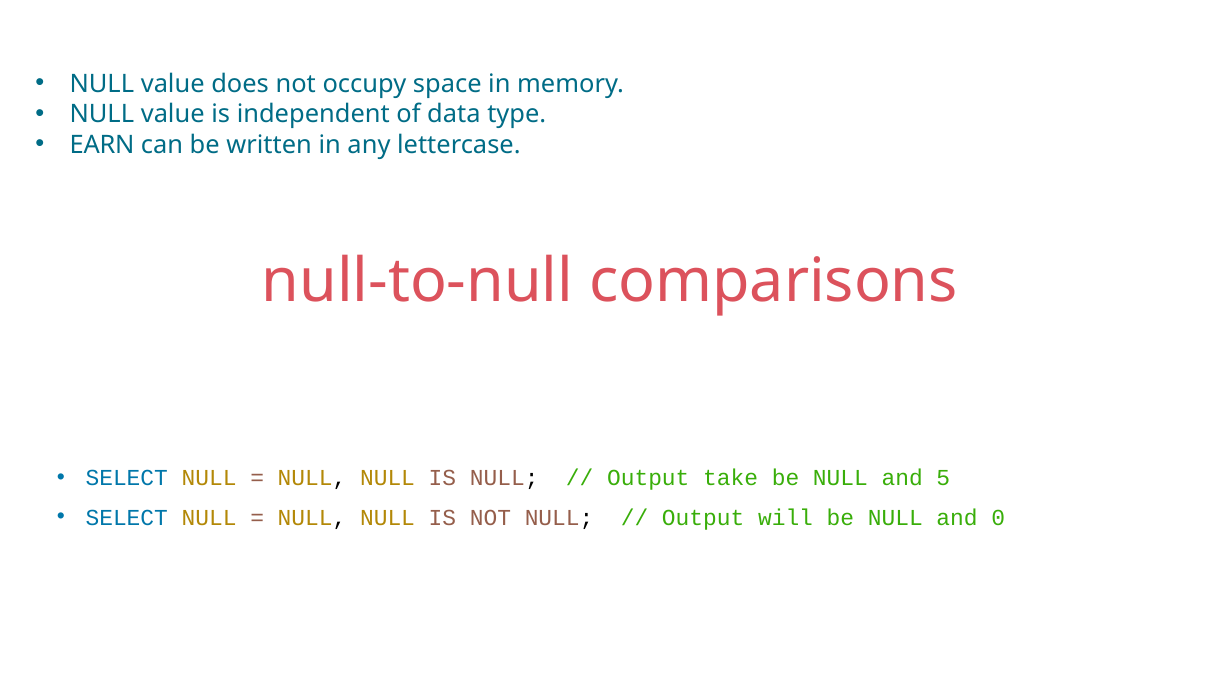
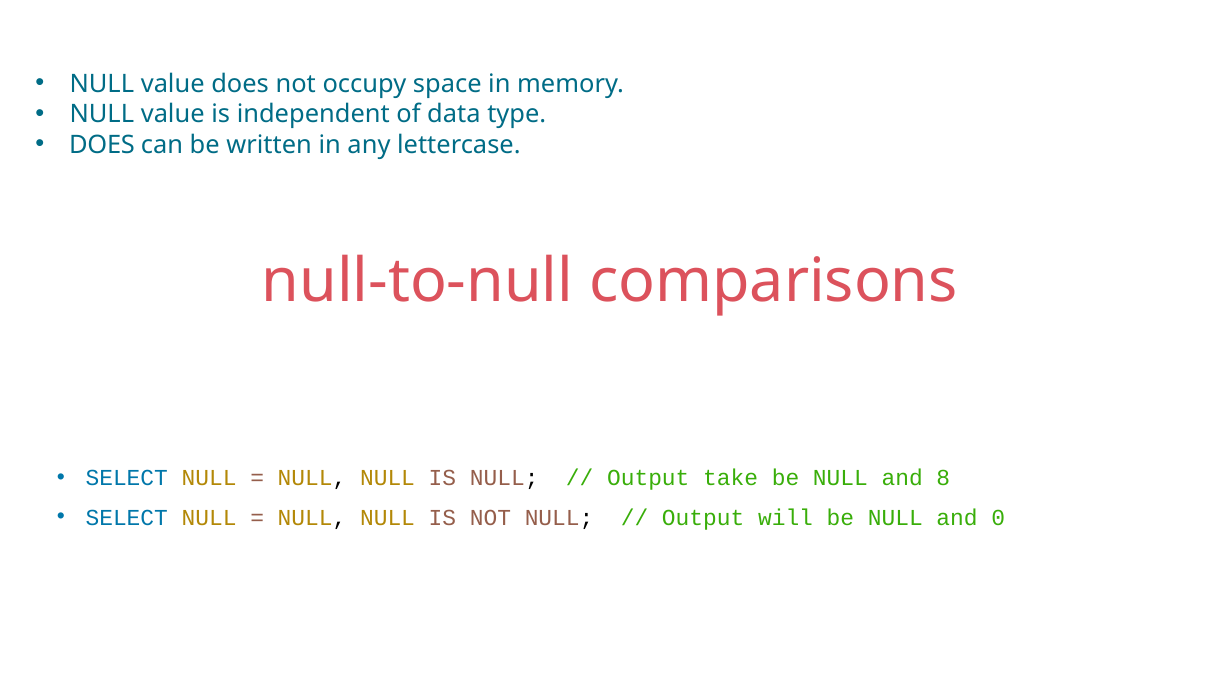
EARN at (102, 145): EARN -> DOES
5: 5 -> 8
